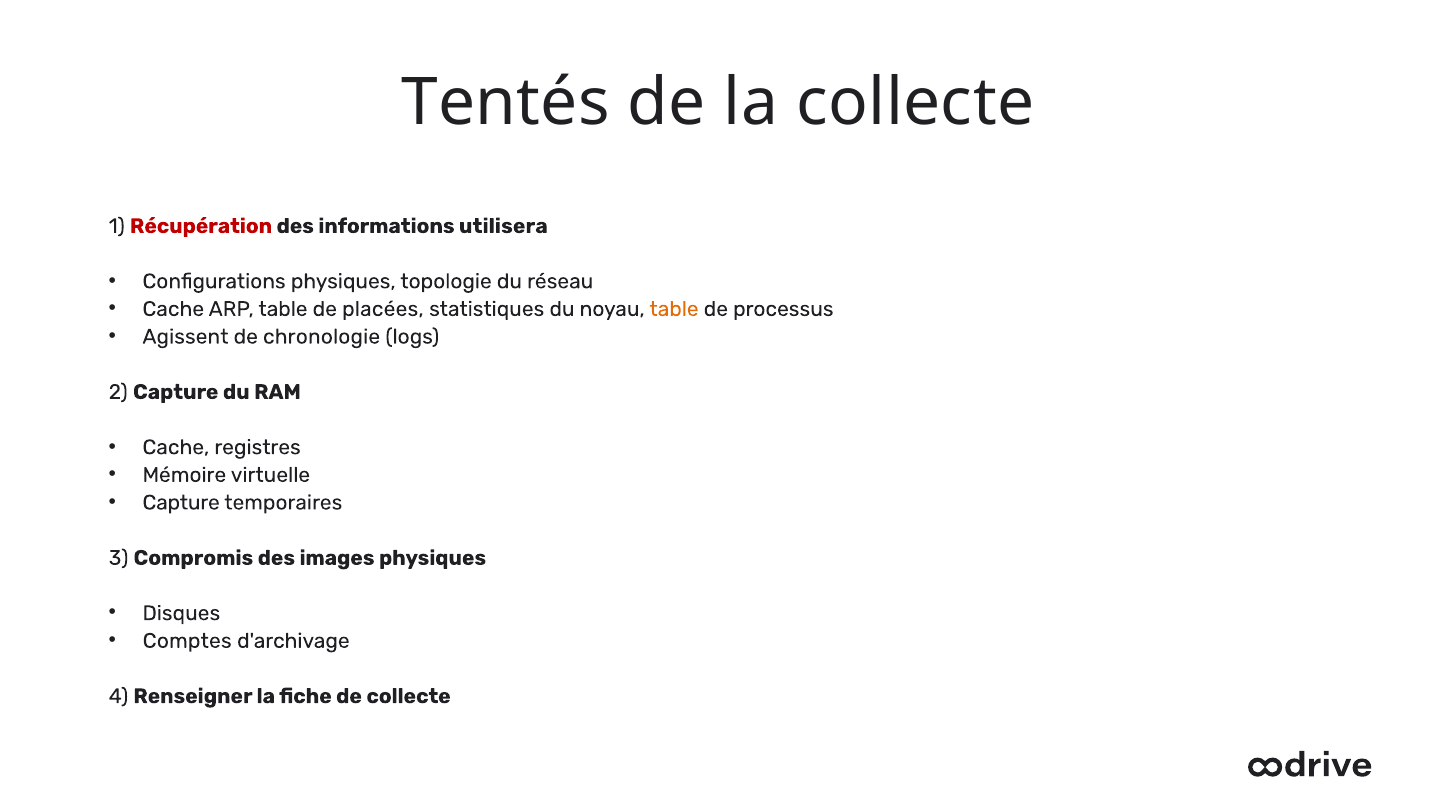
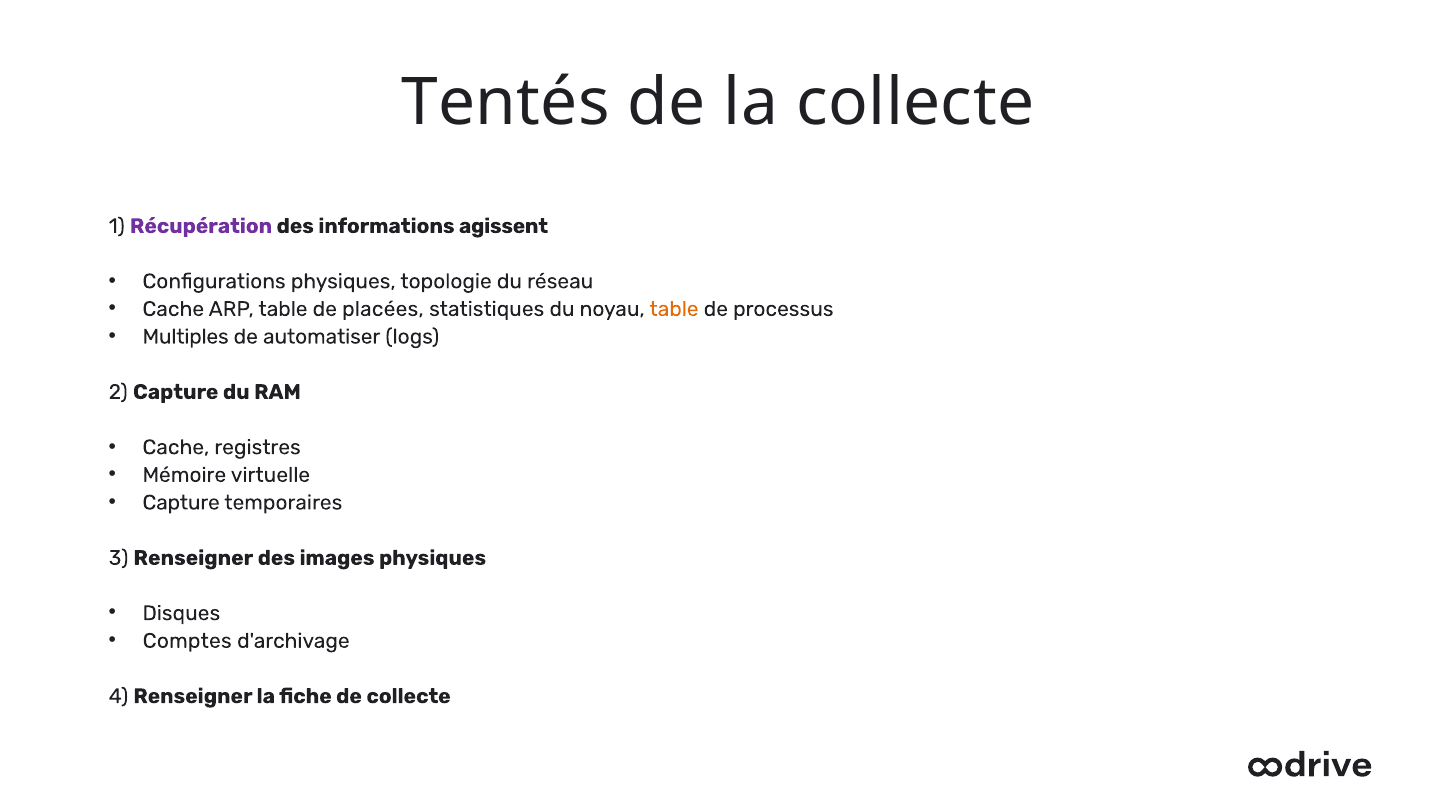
Récupération colour: red -> purple
utilisera: utilisera -> agissent
Agissent: Agissent -> Multiples
chronologie: chronologie -> automatiser
3 Compromis: Compromis -> Renseigner
